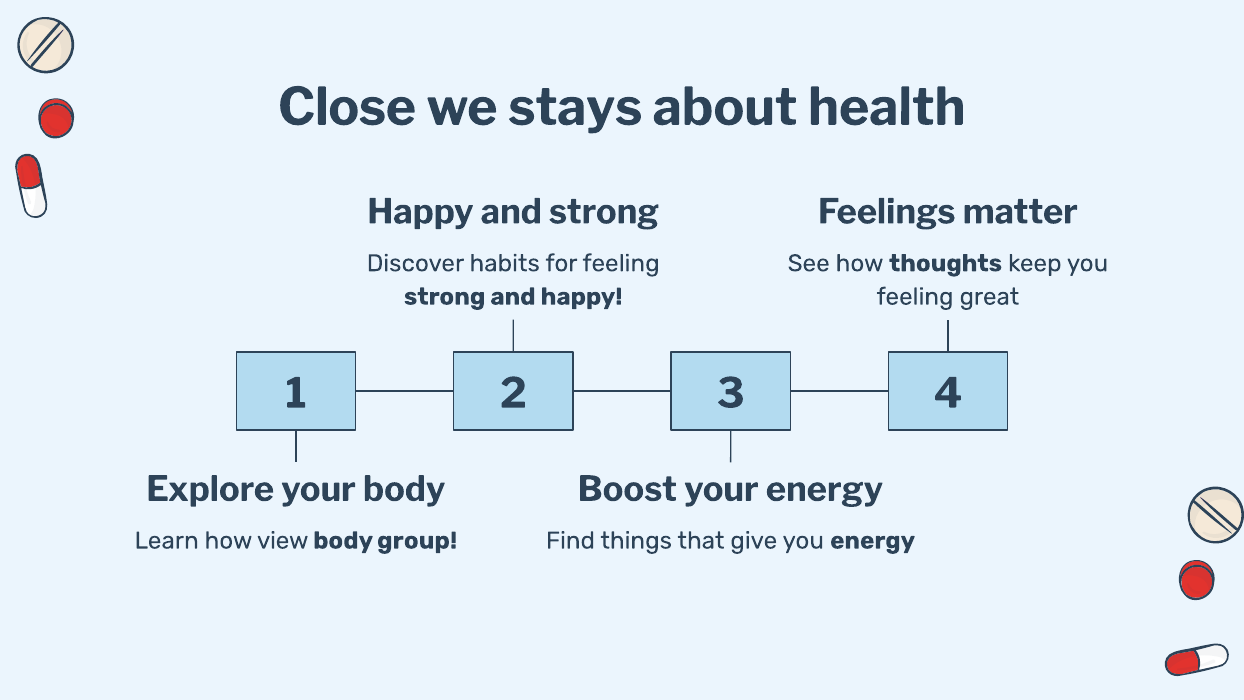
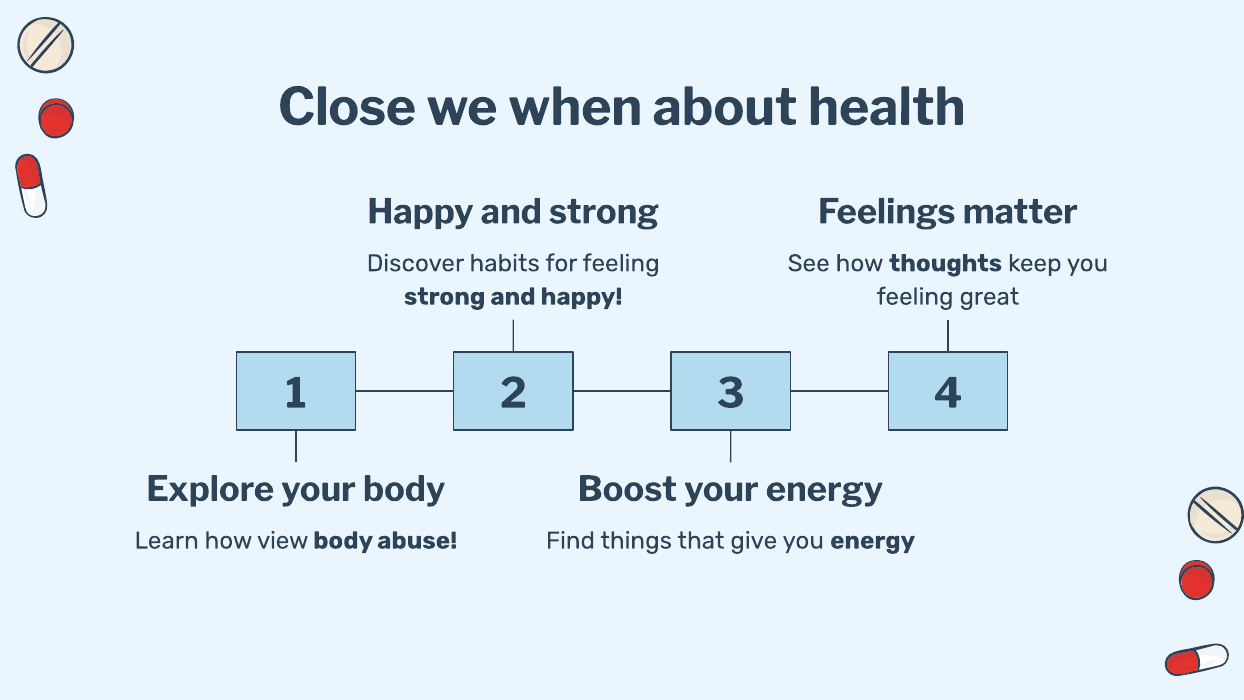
stays: stays -> when
group: group -> abuse
